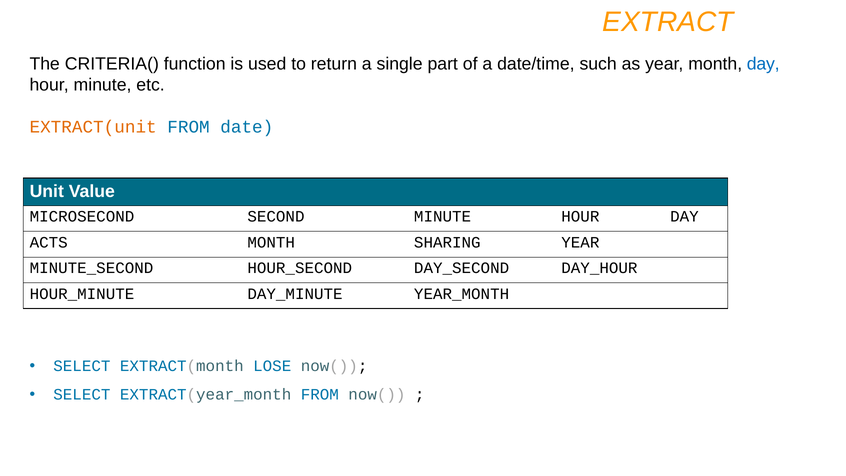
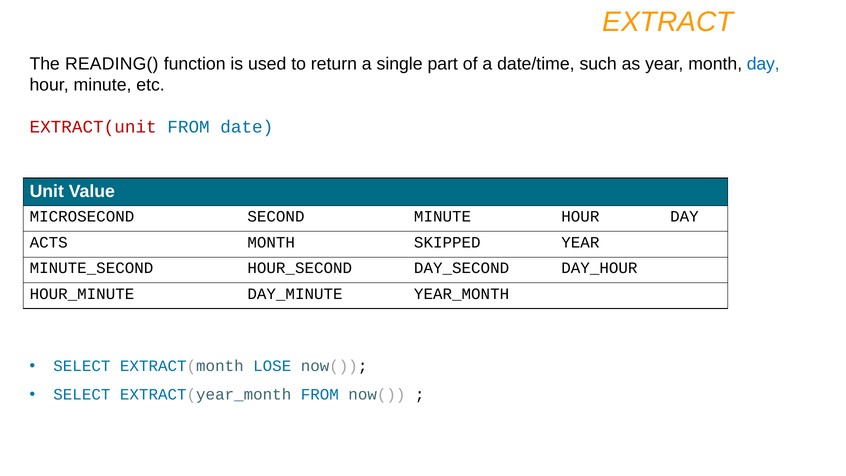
CRITERIA(: CRITERIA( -> READING(
EXTRACT(unit colour: orange -> red
SHARING: SHARING -> SKIPPED
